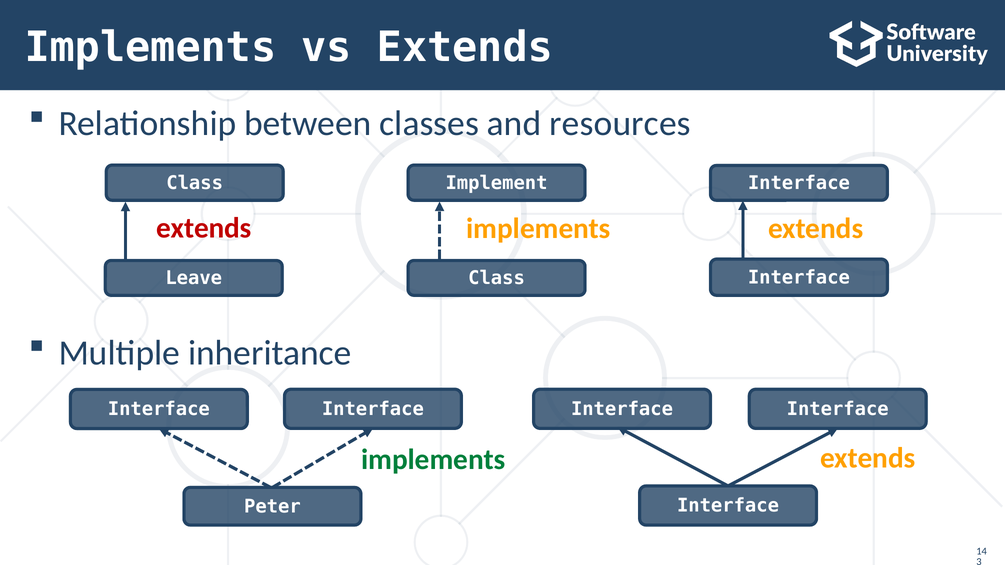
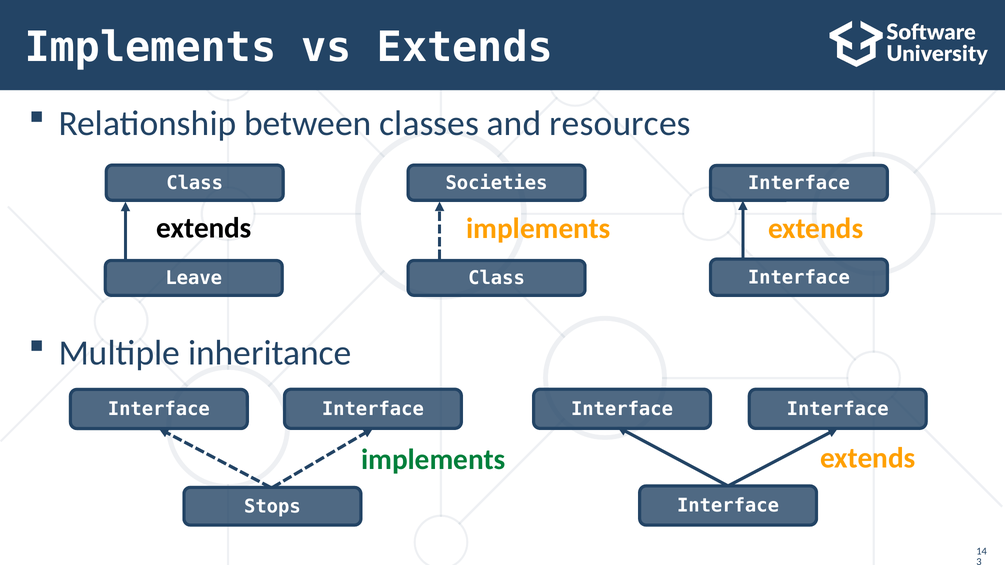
Implement: Implement -> Societies
extends at (204, 228) colour: red -> black
Peter: Peter -> Stops
